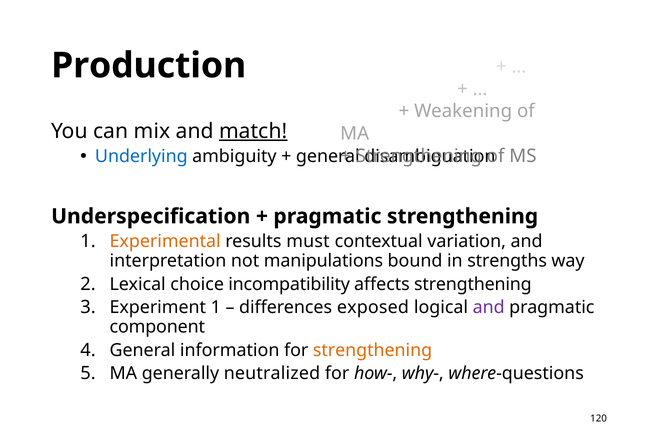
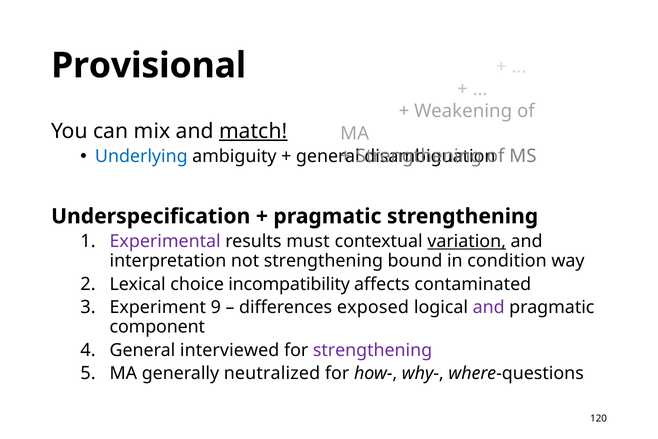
Production: Production -> Provisional
Experimental colour: orange -> purple
variation underline: none -> present
not manipulations: manipulations -> strengthening
strengths: strengths -> condition
affects strengthening: strengthening -> contaminated
Experiment 1: 1 -> 9
information: information -> interviewed
strengthening at (373, 350) colour: orange -> purple
